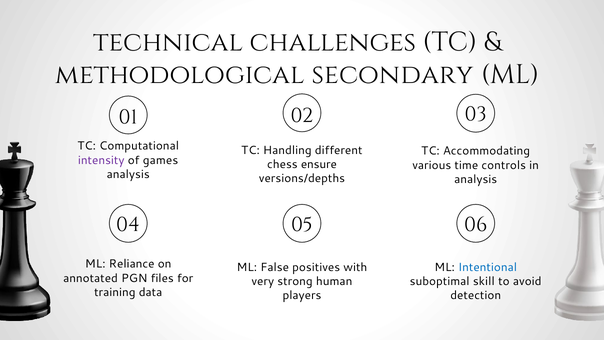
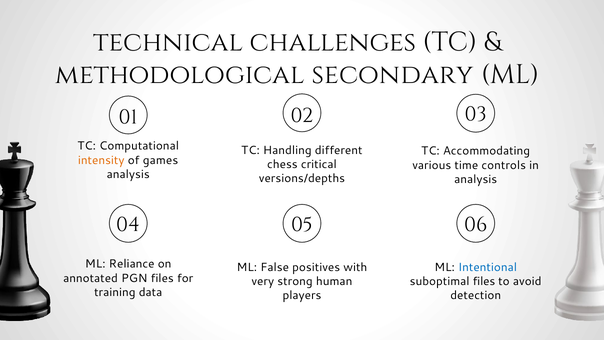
intensity colour: purple -> orange
ensure: ensure -> critical
suboptimal skill: skill -> files
